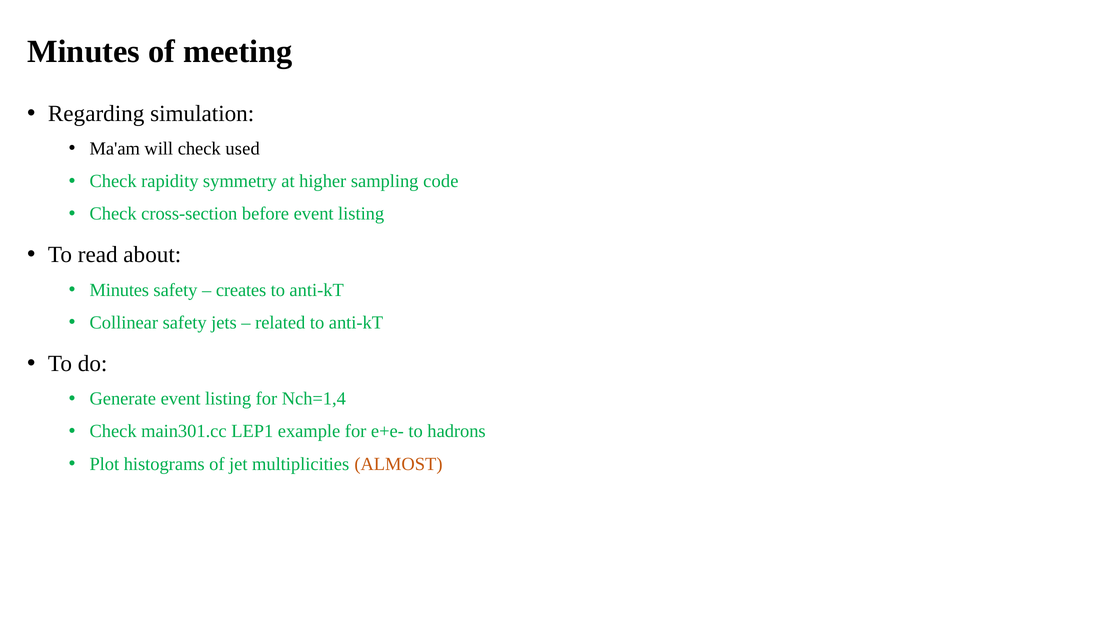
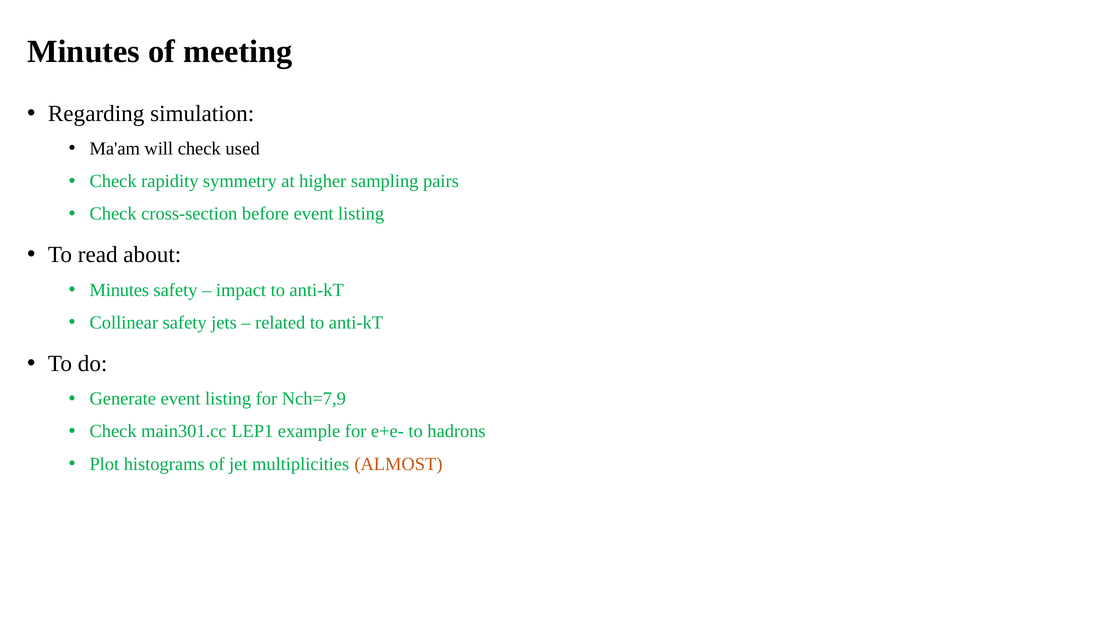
code: code -> pairs
creates: creates -> impact
Nch=1,4: Nch=1,4 -> Nch=7,9
